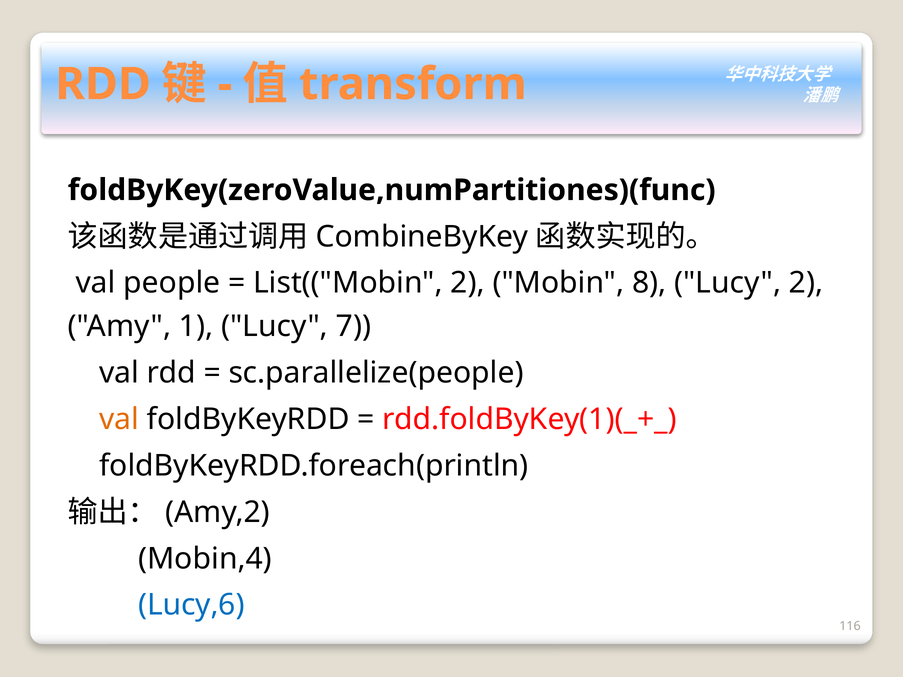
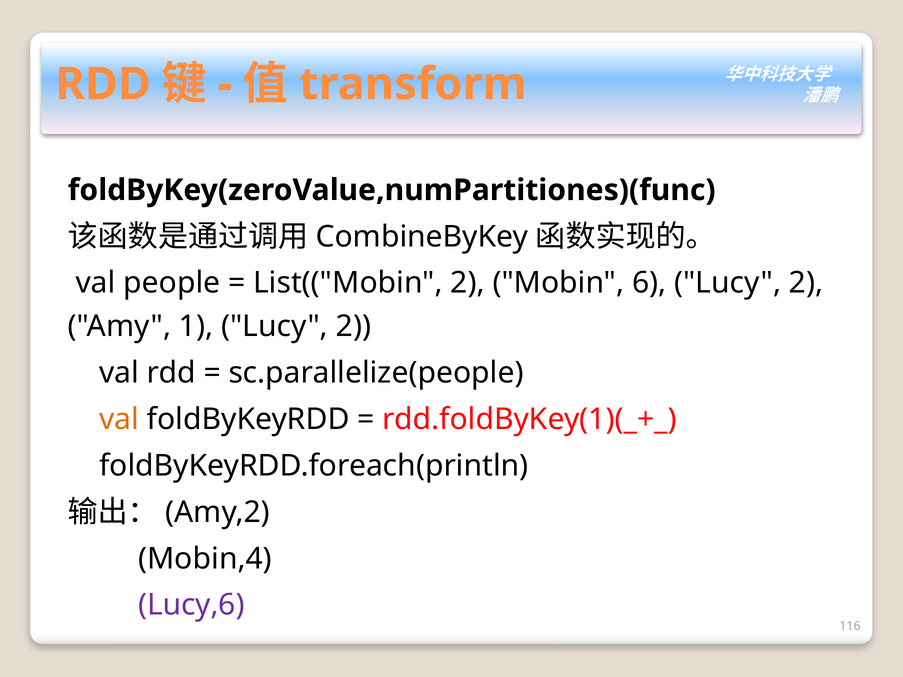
8: 8 -> 6
1 Lucy 7: 7 -> 2
Lucy,6 colour: blue -> purple
